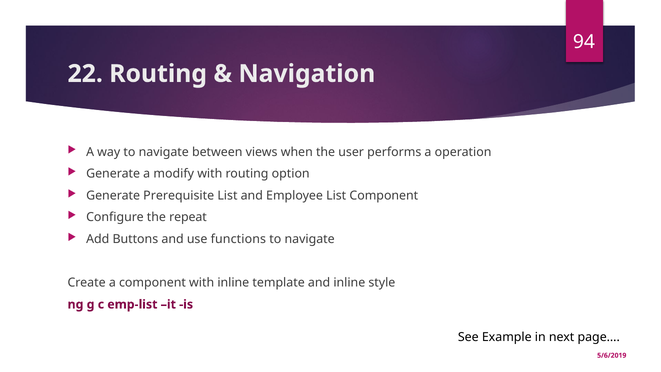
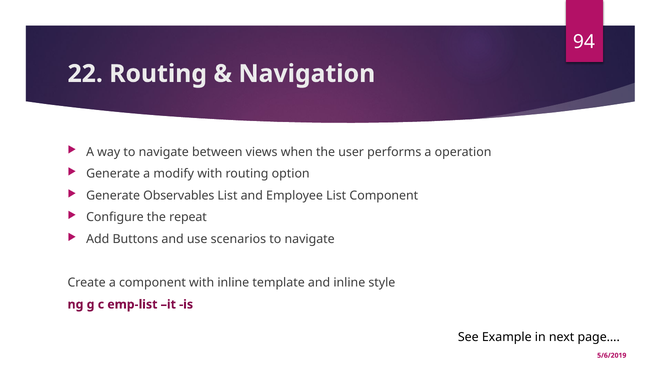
Prerequisite: Prerequisite -> Observables
functions: functions -> scenarios
